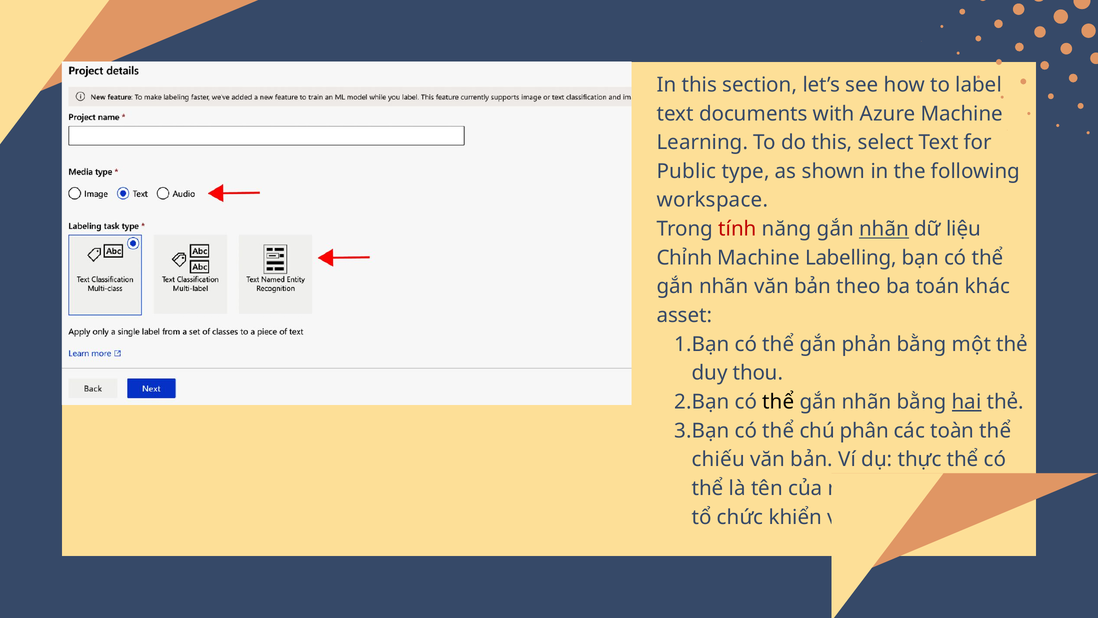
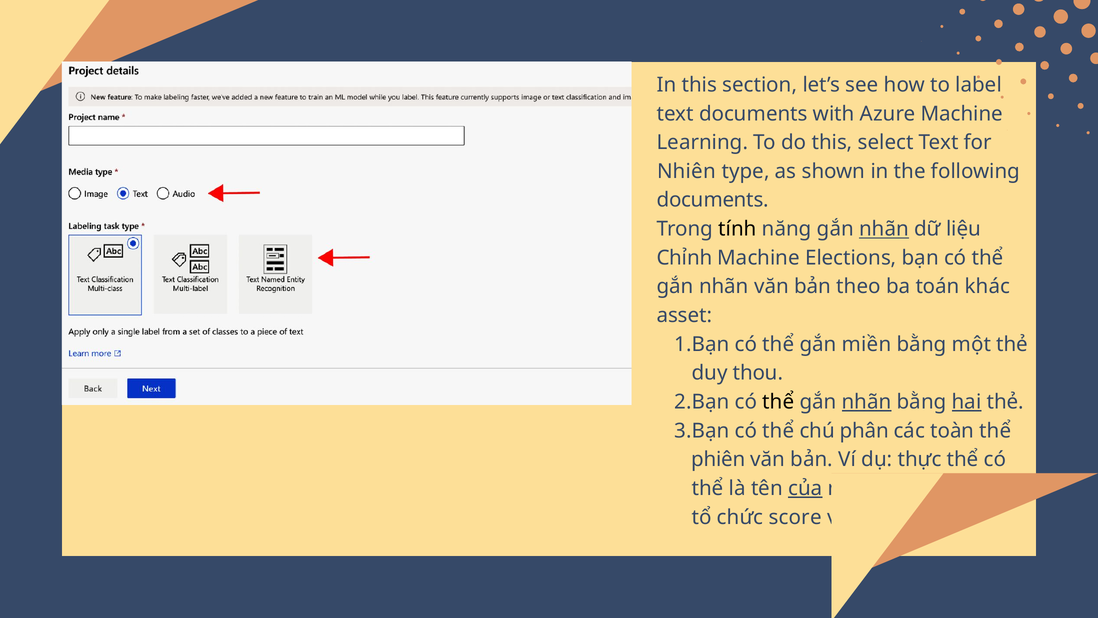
Public: Public -> Nhiên
workspace at (713, 200): workspace -> documents
tính colour: red -> black
Labelling: Labelling -> Elections
phản: phản -> miền
nhãn at (867, 402) underline: none -> present
chiếu: chiếu -> phiên
của underline: none -> present
khiển: khiển -> score
